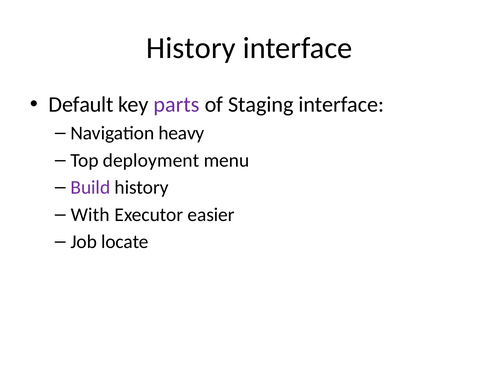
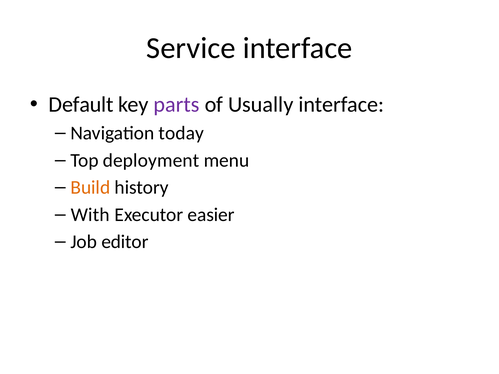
History at (191, 48): History -> Service
Staging: Staging -> Usually
heavy: heavy -> today
Build colour: purple -> orange
locate: locate -> editor
